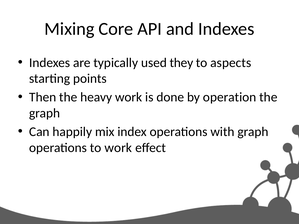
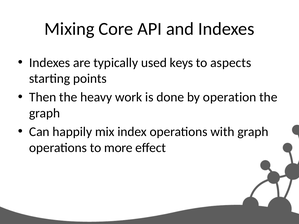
they: they -> keys
to work: work -> more
